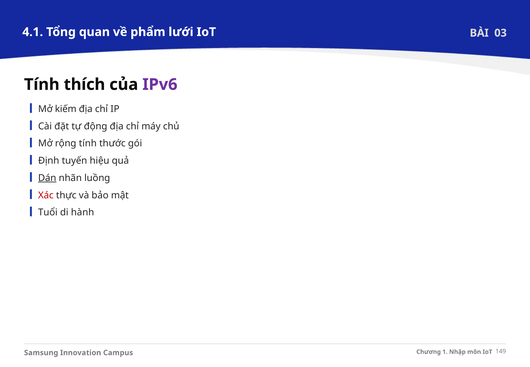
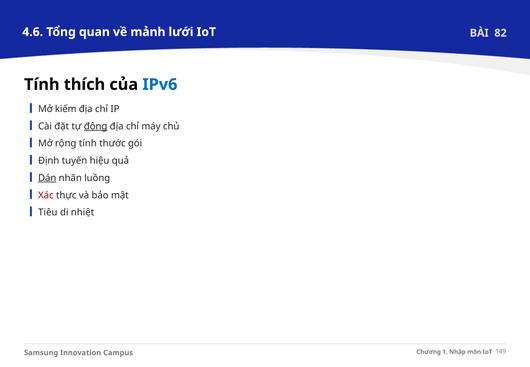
4.1: 4.1 -> 4.6
phẩm: phẩm -> mảnh
03: 03 -> 82
IPv6 colour: purple -> blue
động underline: none -> present
Tuổi: Tuổi -> Tiêu
hành: hành -> nhiệt
